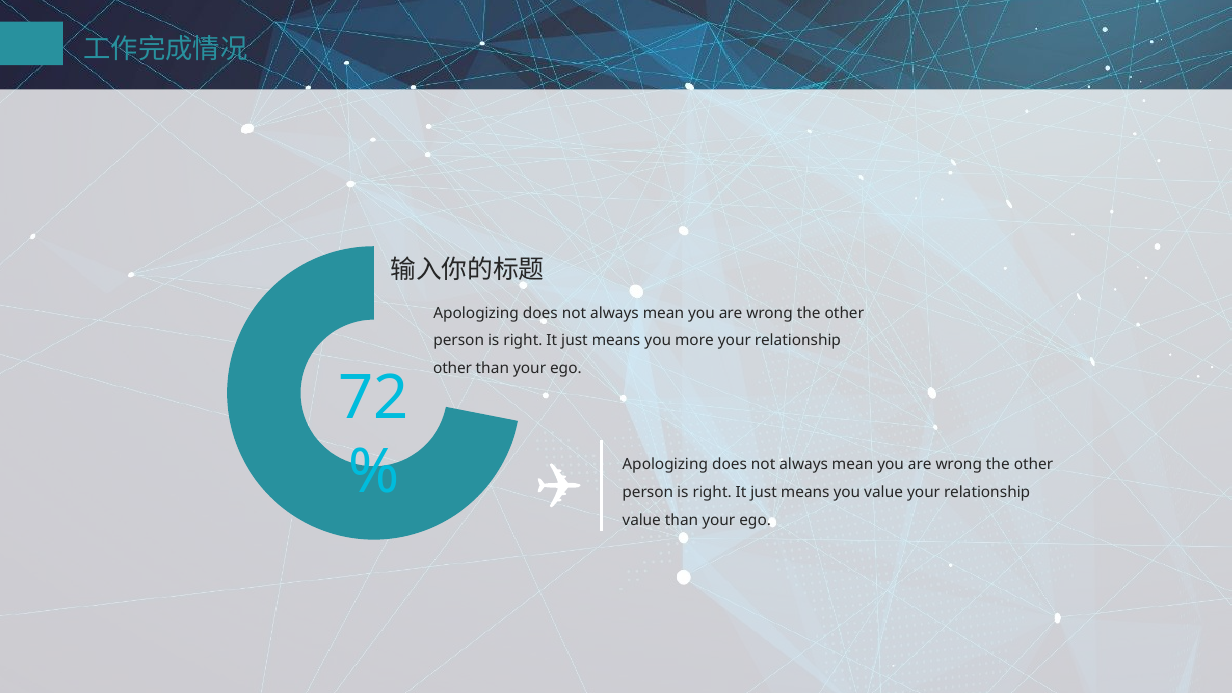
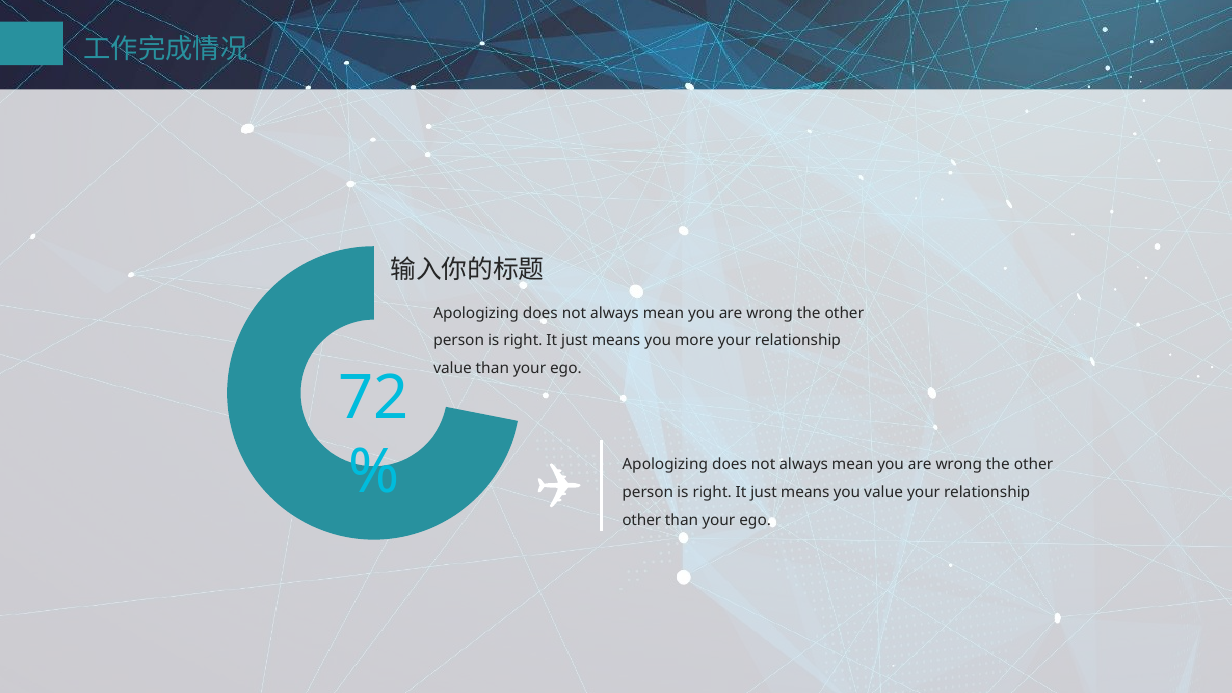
other at (453, 369): other -> value
value at (642, 520): value -> other
